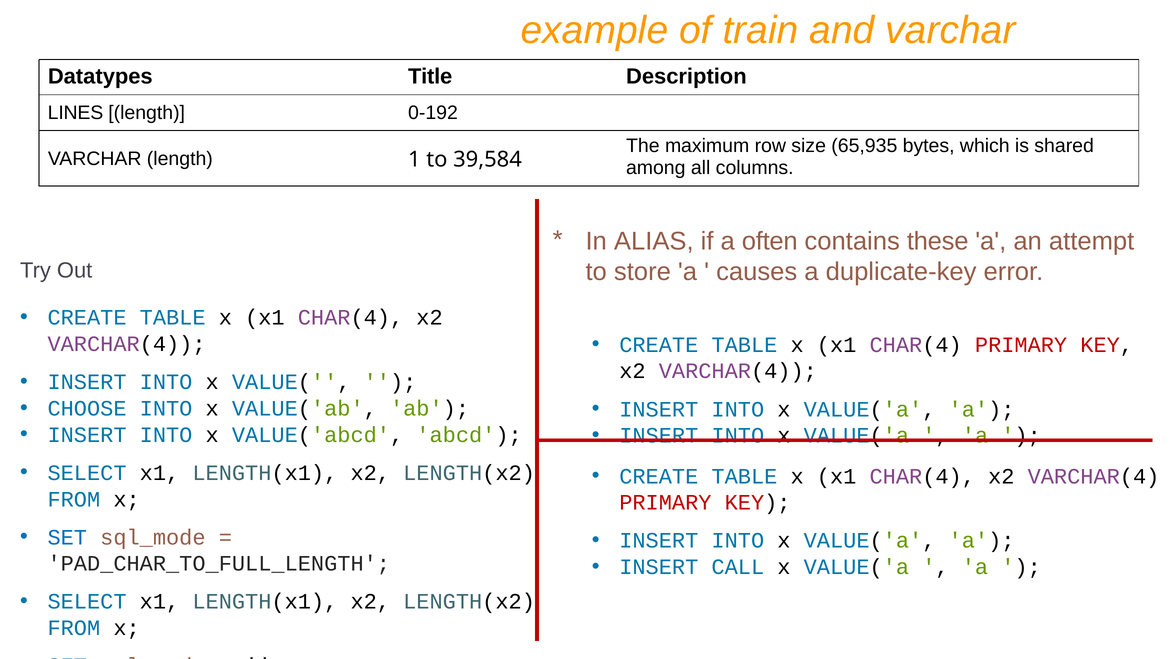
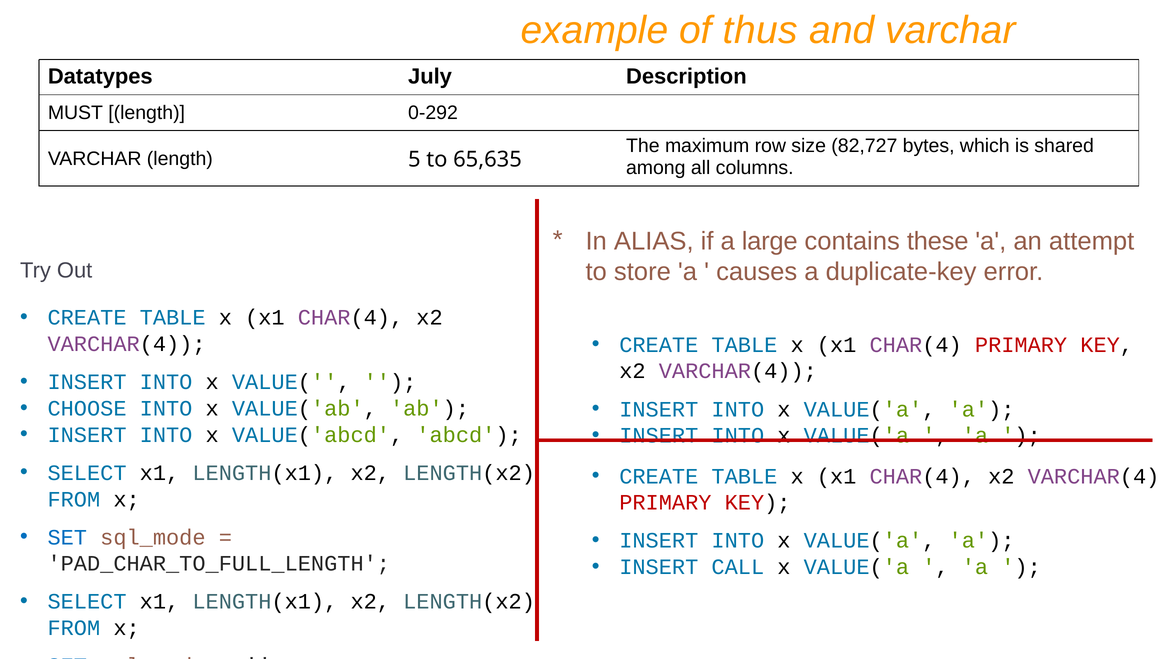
train: train -> thus
Title: Title -> July
LINES: LINES -> MUST
0-192: 0-192 -> 0-292
65,935: 65,935 -> 82,727
1: 1 -> 5
39,584: 39,584 -> 65,635
often: often -> large
